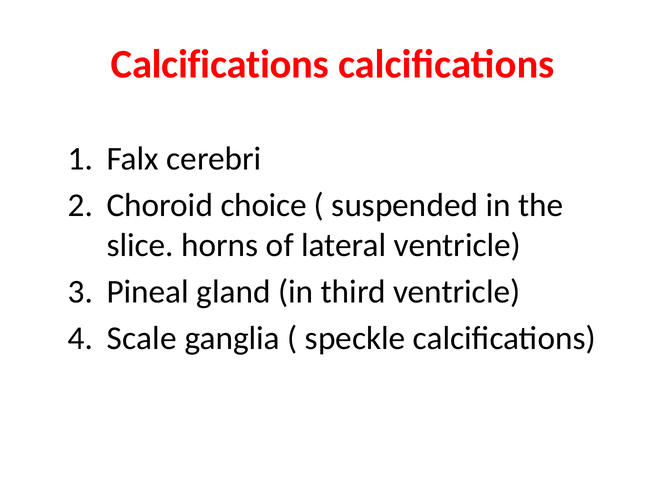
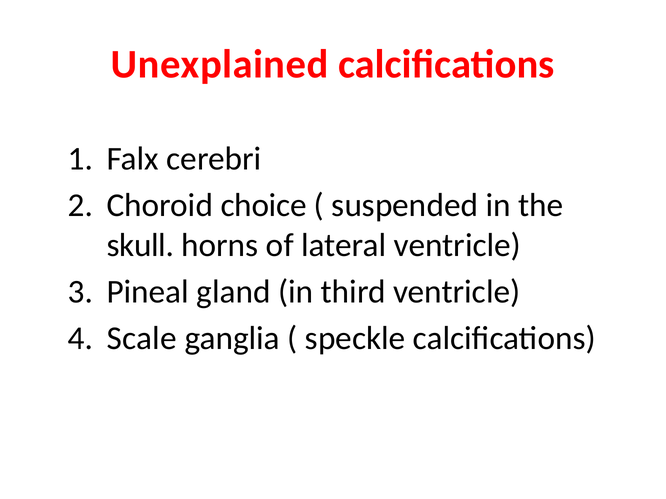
Calcifications at (220, 64): Calcifications -> Unexplained
slice: slice -> skull
